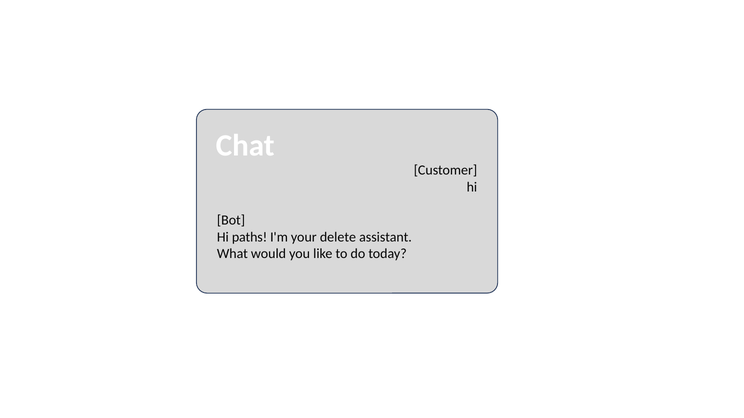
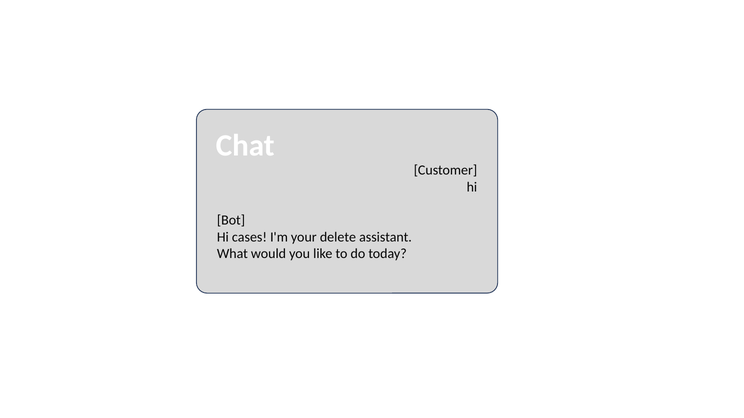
paths: paths -> cases
